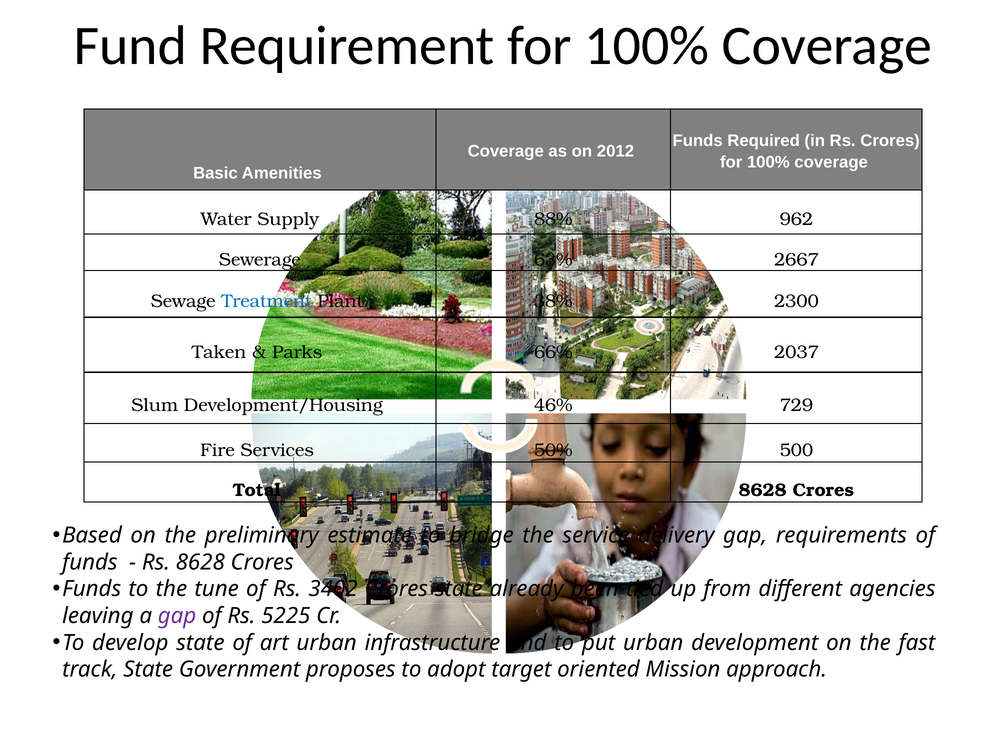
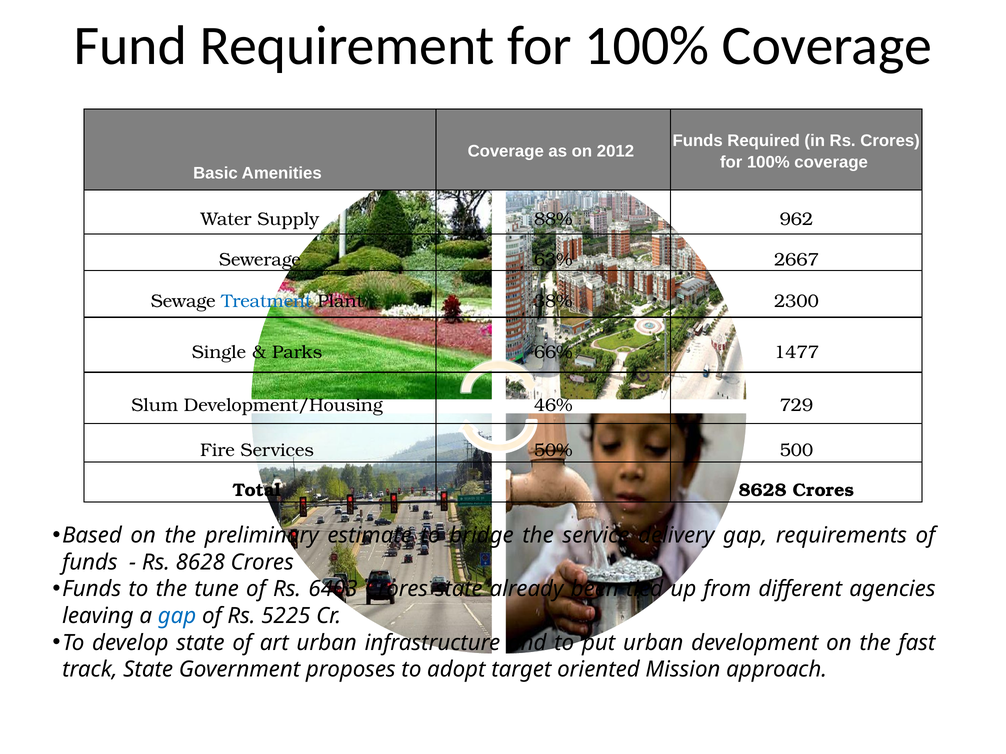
Taken: Taken -> Single
2037: 2037 -> 1477
3402: 3402 -> 6403
gap at (177, 616) colour: purple -> blue
